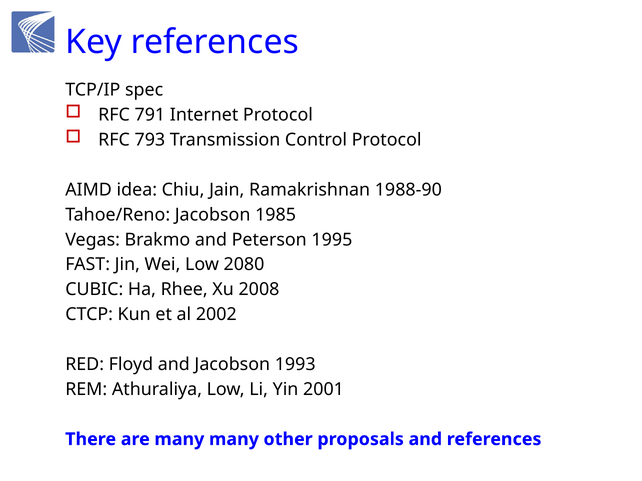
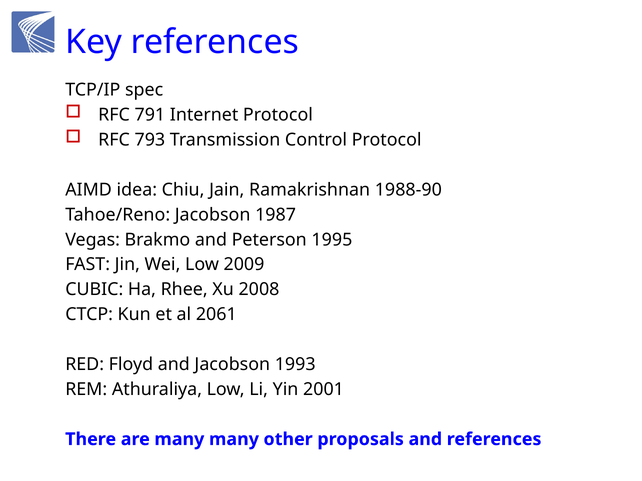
1985: 1985 -> 1987
2080: 2080 -> 2009
2002: 2002 -> 2061
